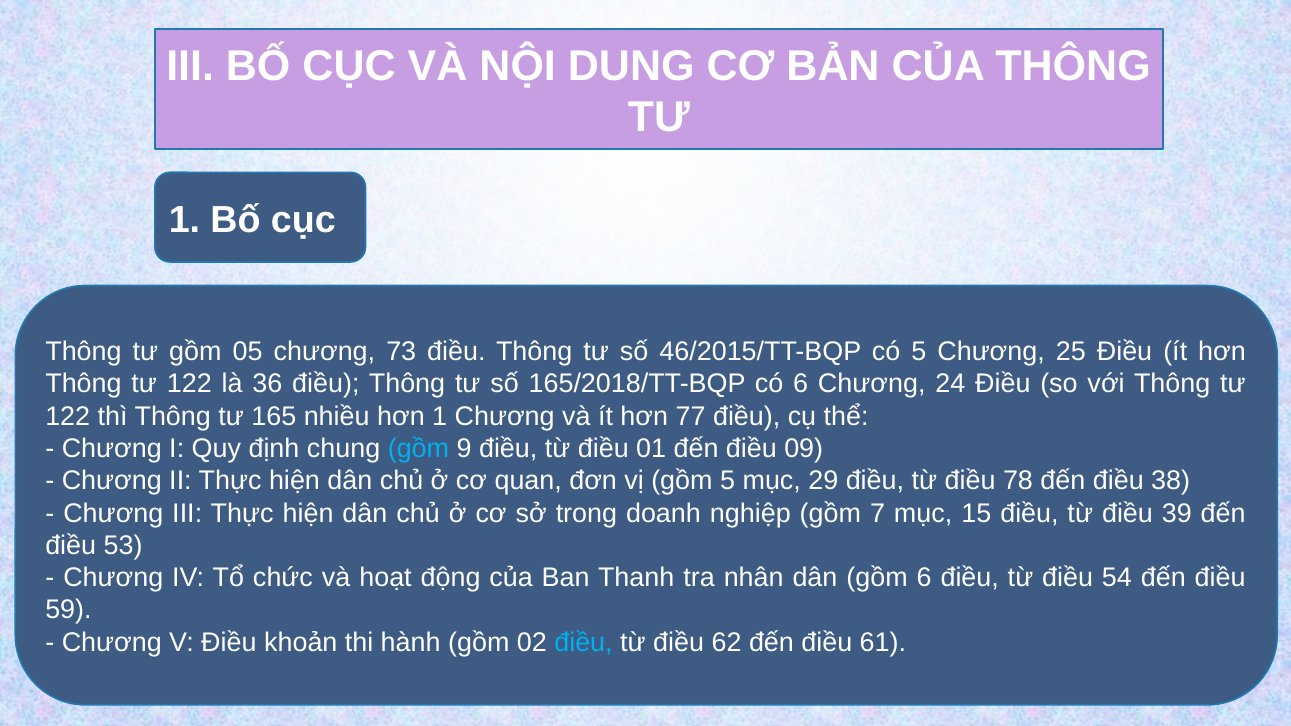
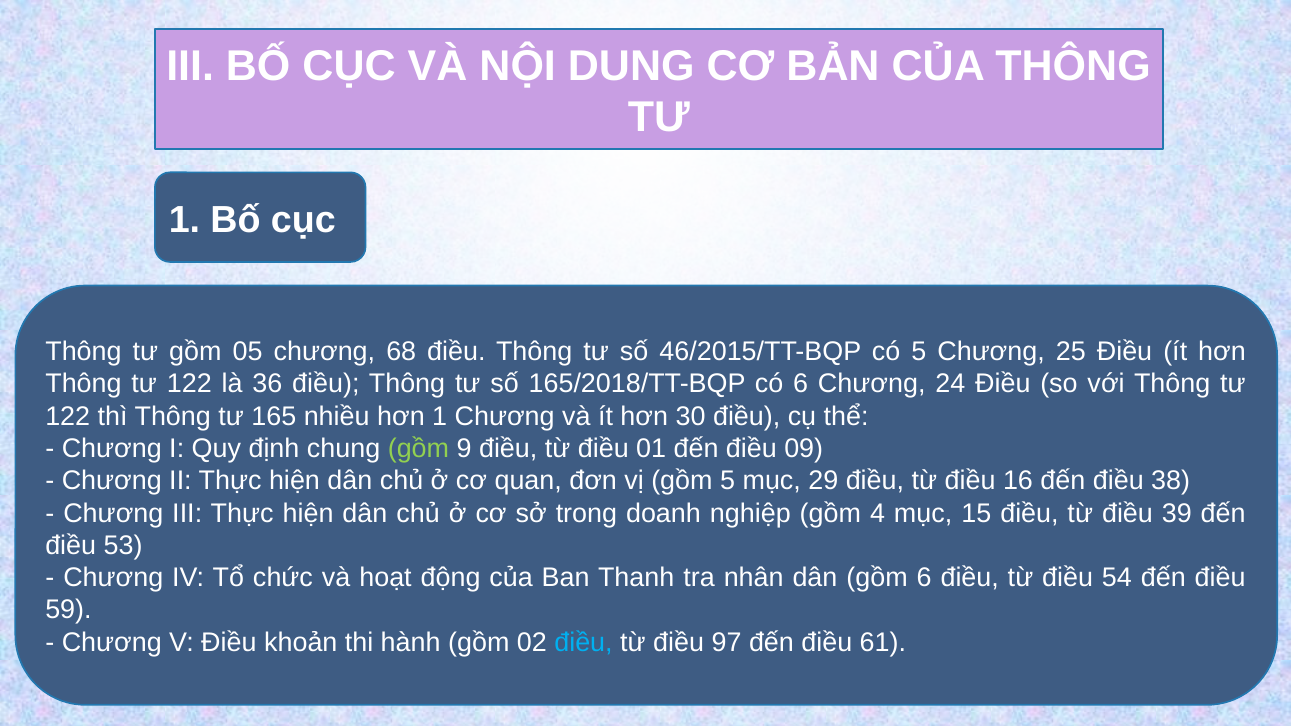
73: 73 -> 68
77: 77 -> 30
gồm at (418, 449) colour: light blue -> light green
78: 78 -> 16
7: 7 -> 4
62: 62 -> 97
